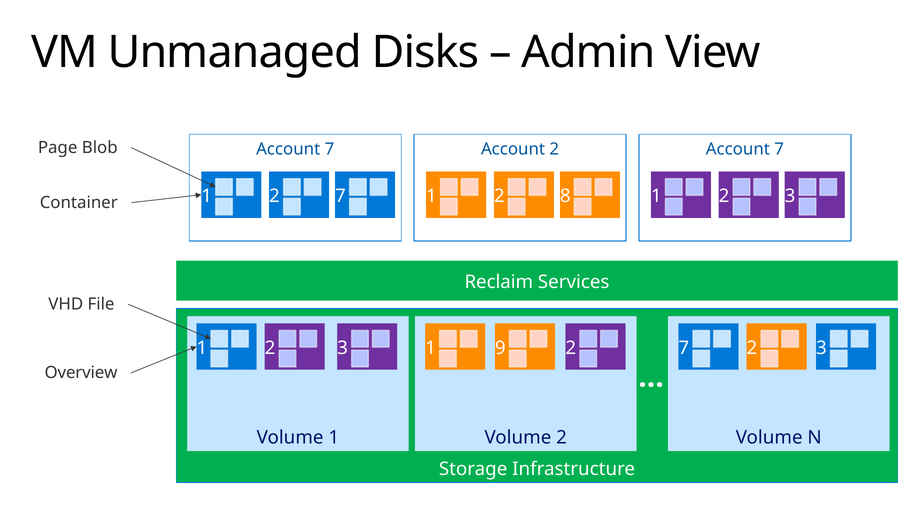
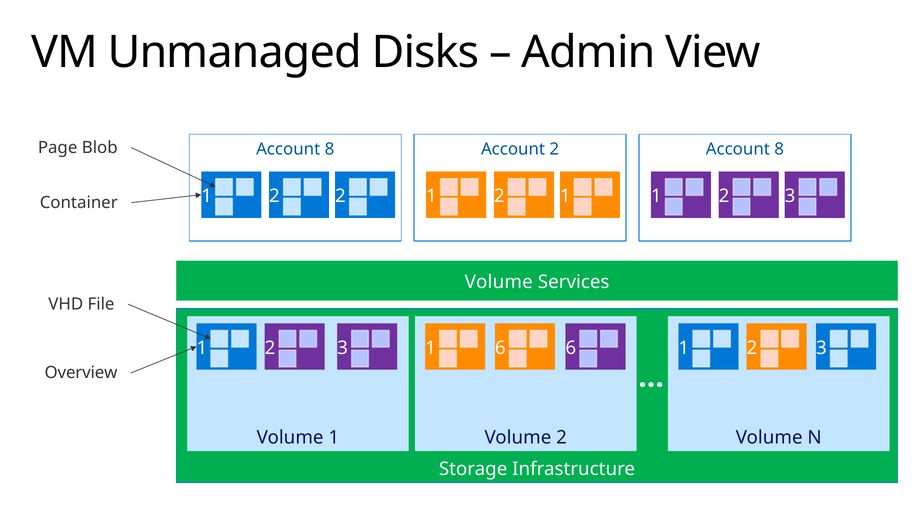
7 at (329, 149): 7 -> 8
7 at (779, 149): 7 -> 8
7 at (340, 196): 7 -> 2
1 2 8: 8 -> 1
Reclaim at (499, 282): Reclaim -> Volume
1 9: 9 -> 6
2 at (571, 348): 2 -> 6
7 at (684, 348): 7 -> 1
